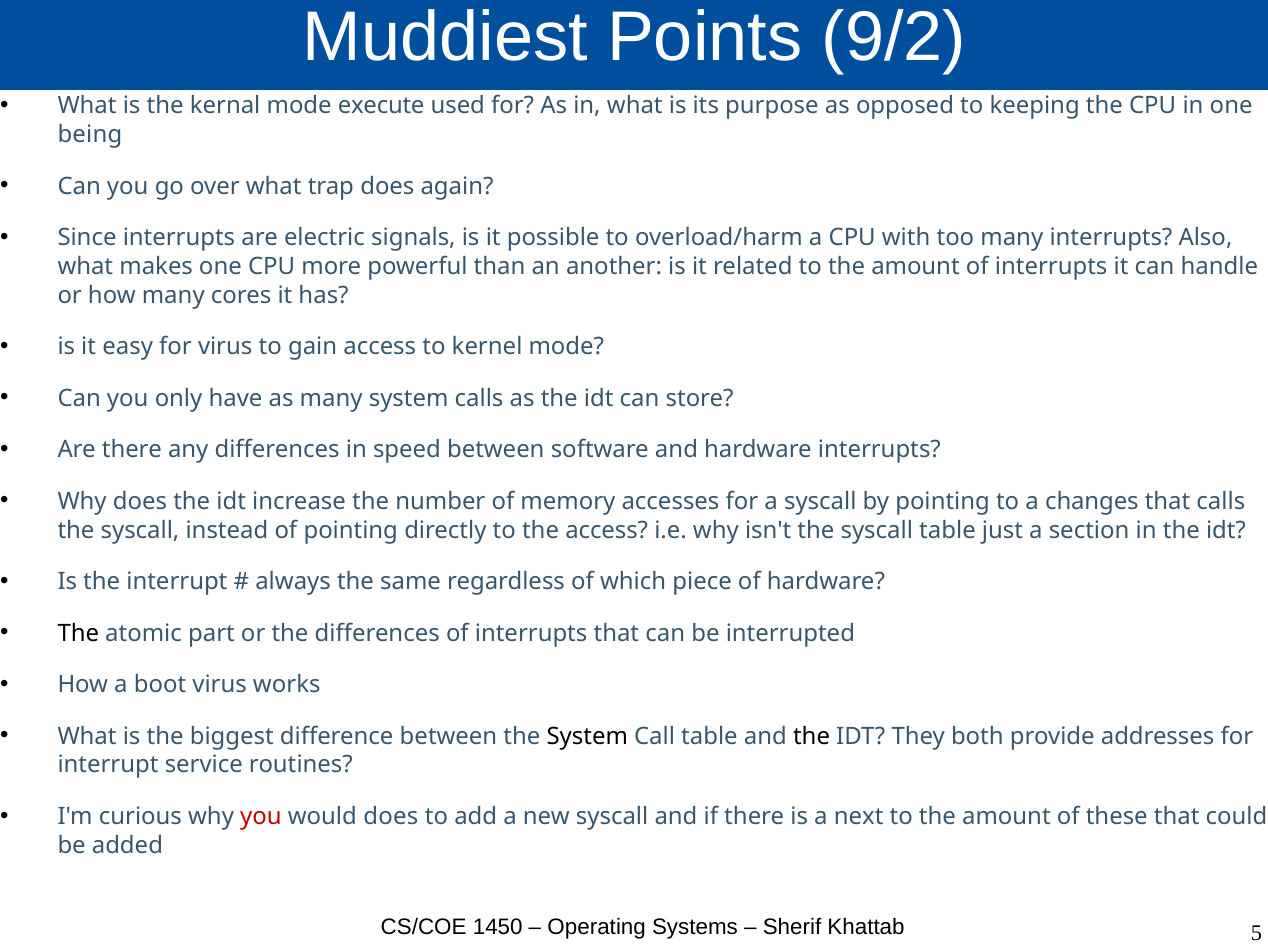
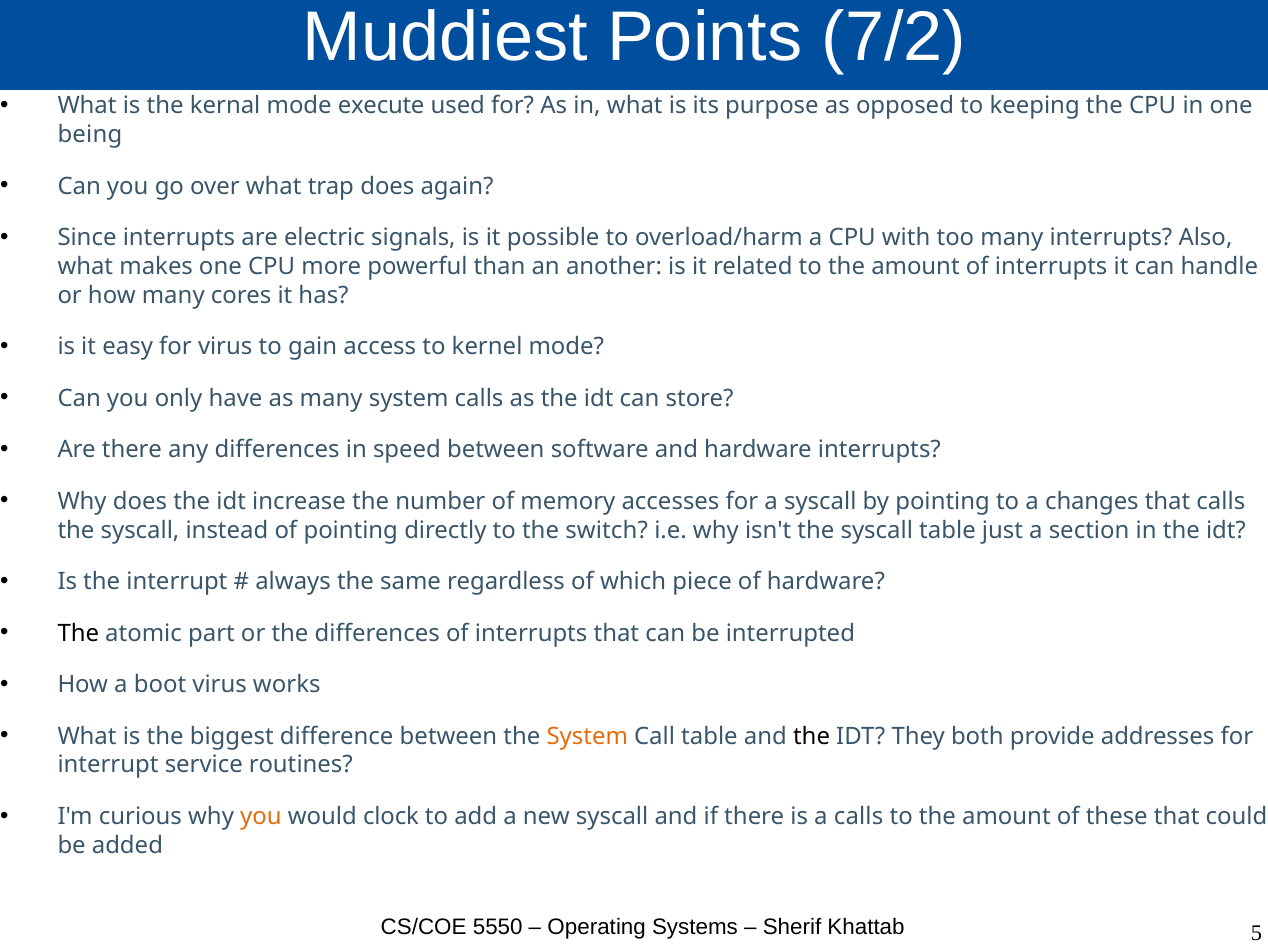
9/2: 9/2 -> 7/2
the access: access -> switch
System at (587, 736) colour: black -> orange
you at (261, 817) colour: red -> orange
would does: does -> clock
a next: next -> calls
1450: 1450 -> 5550
